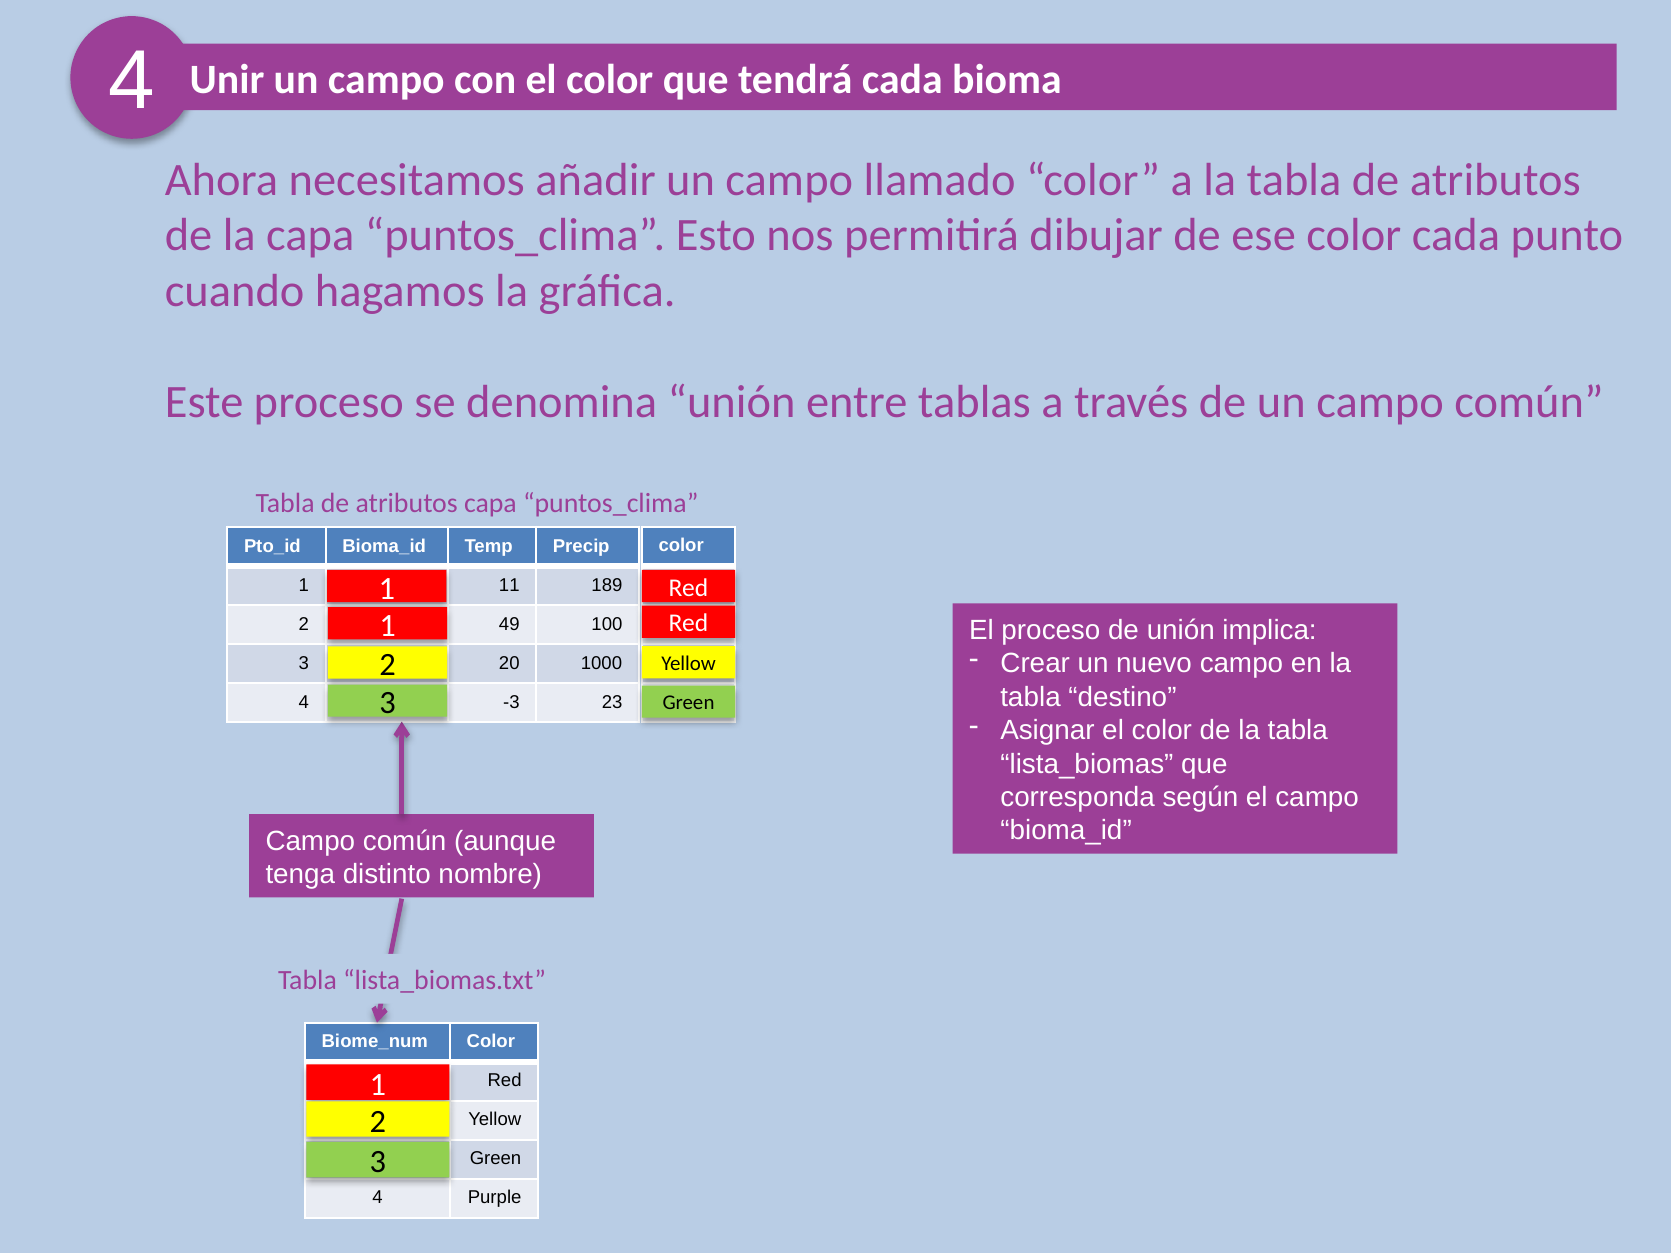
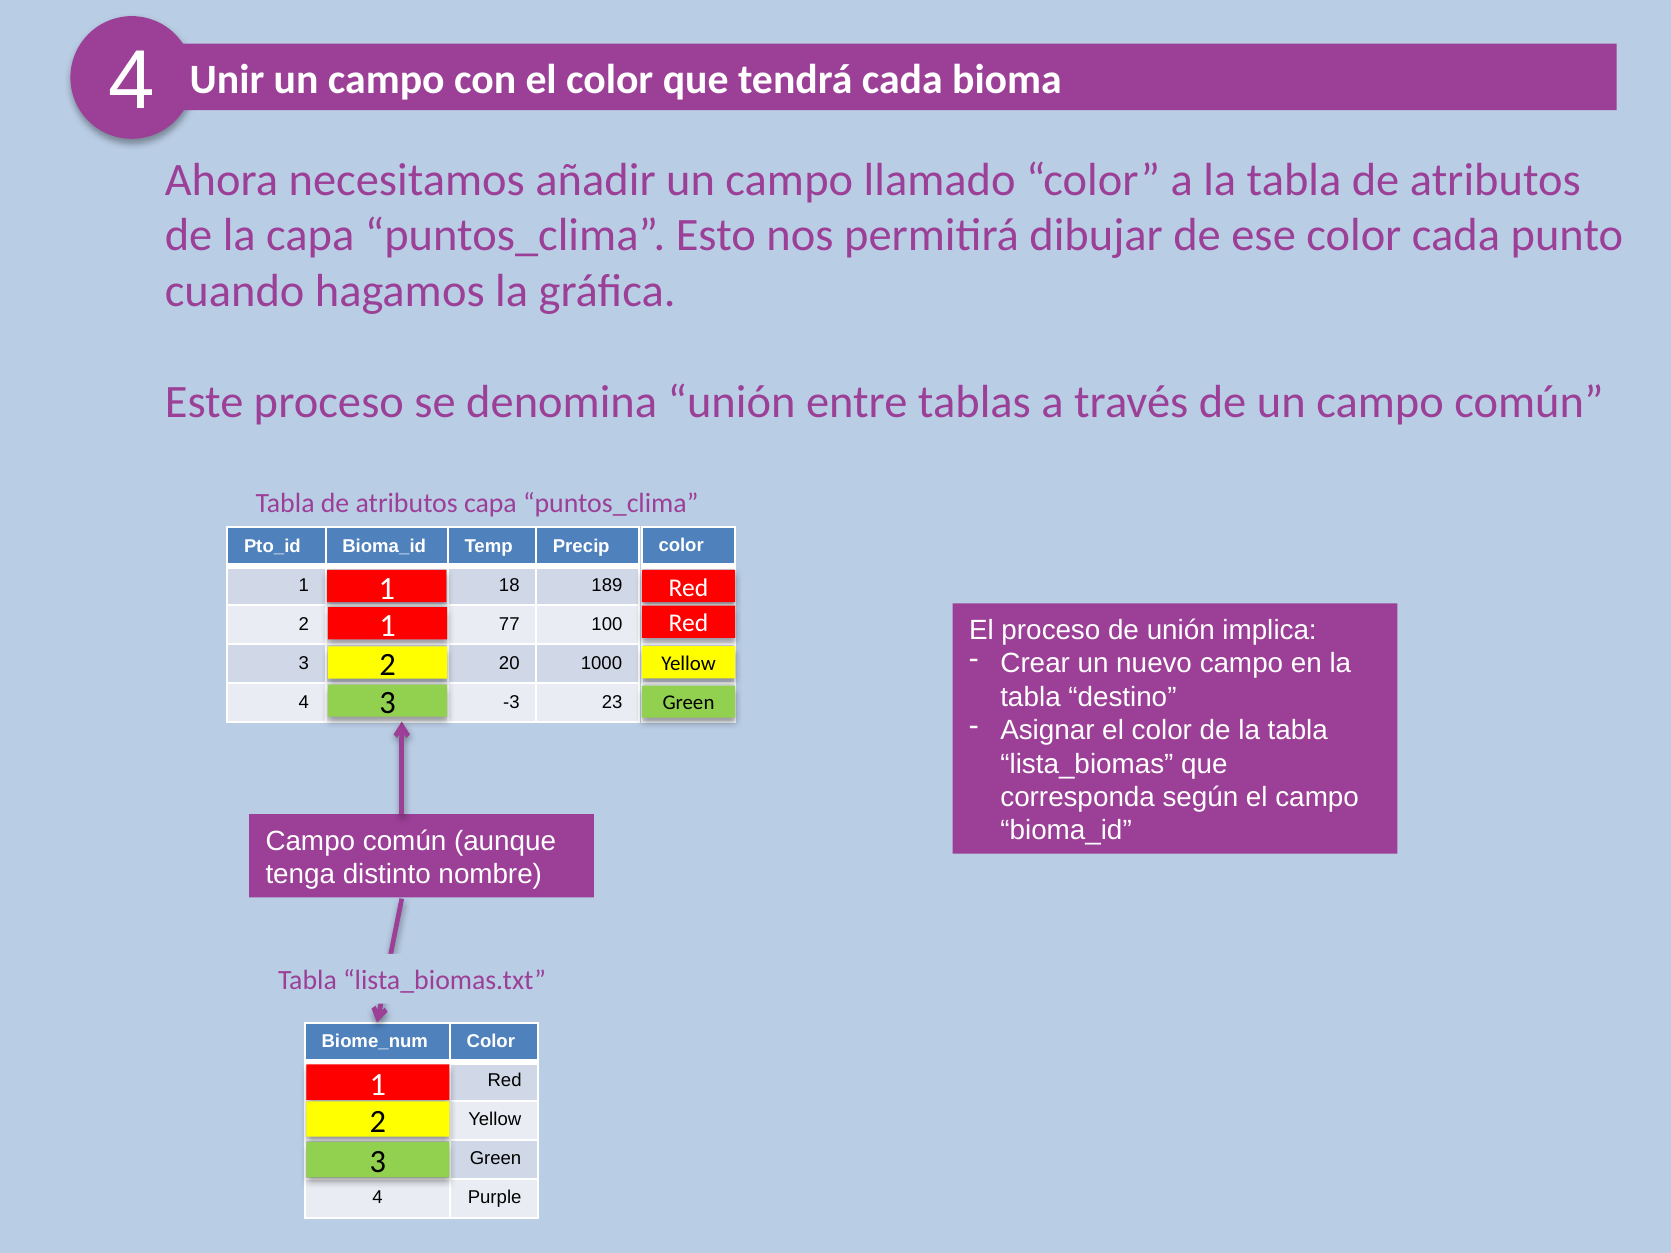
11: 11 -> 18
49: 49 -> 77
